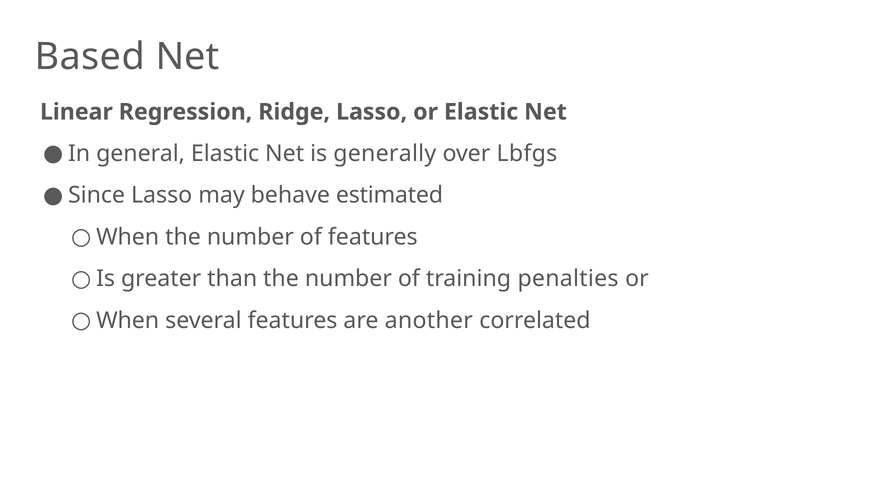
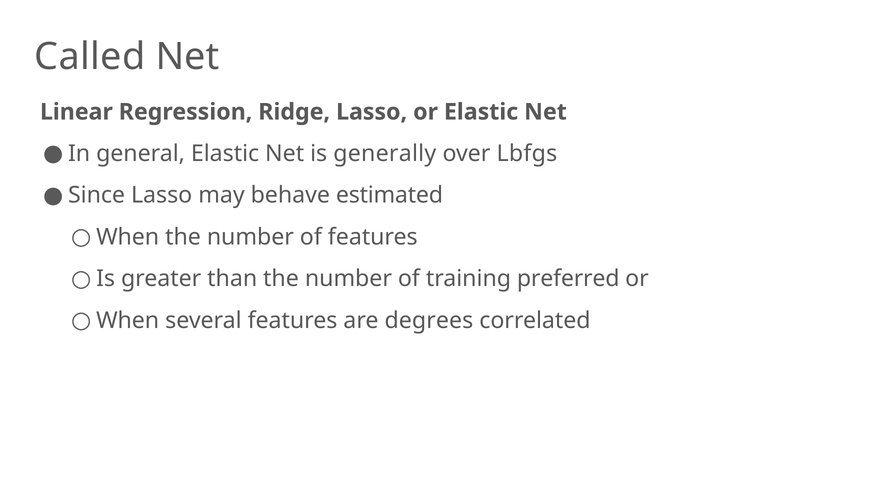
Based: Based -> Called
penalties: penalties -> preferred
another: another -> degrees
